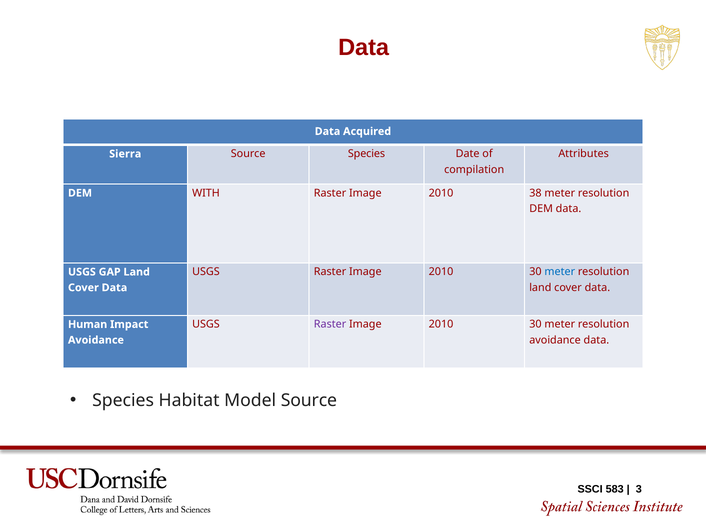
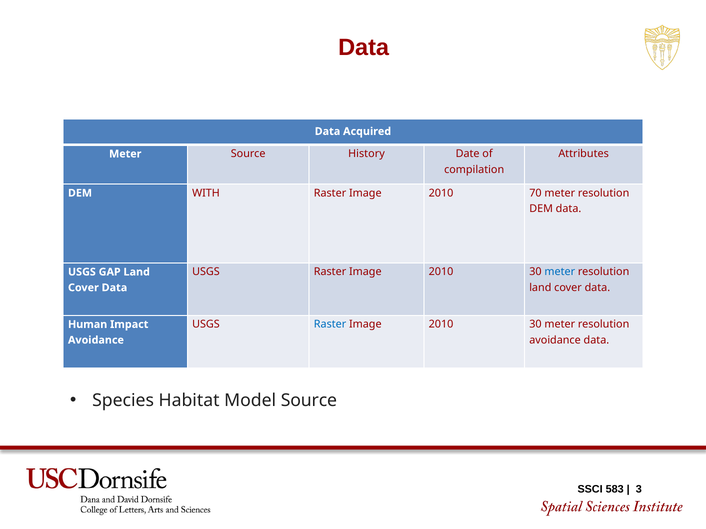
Sierra at (125, 154): Sierra -> Meter
Source Species: Species -> History
38: 38 -> 70
Raster at (330, 325) colour: purple -> blue
